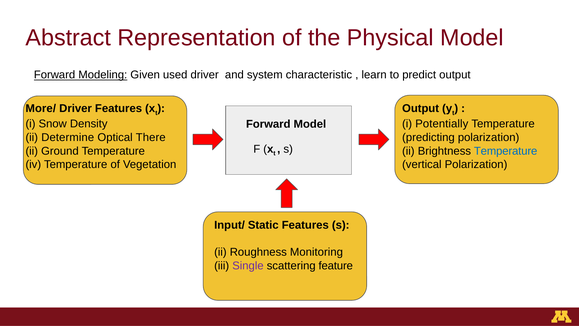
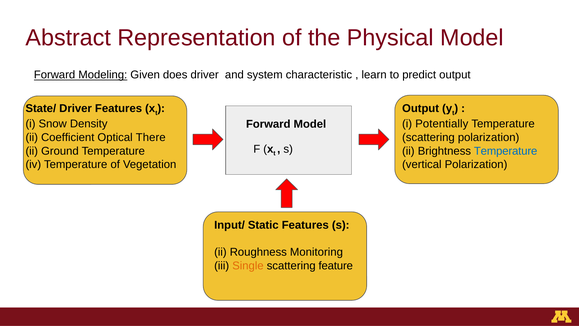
used: used -> does
More/: More/ -> State/
Determine: Determine -> Coefficient
predicting at (428, 137): predicting -> scattering
Single colour: purple -> orange
